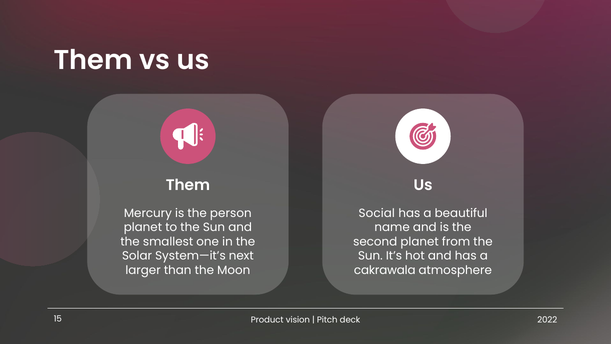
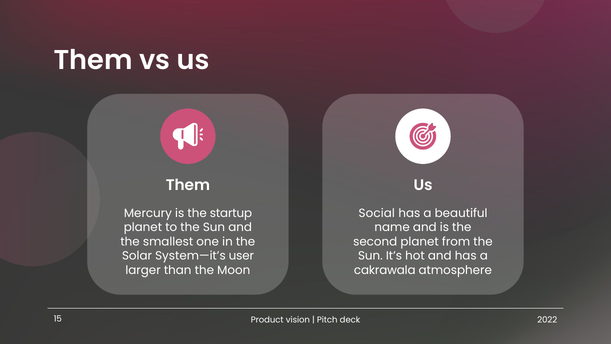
person: person -> startup
next: next -> user
